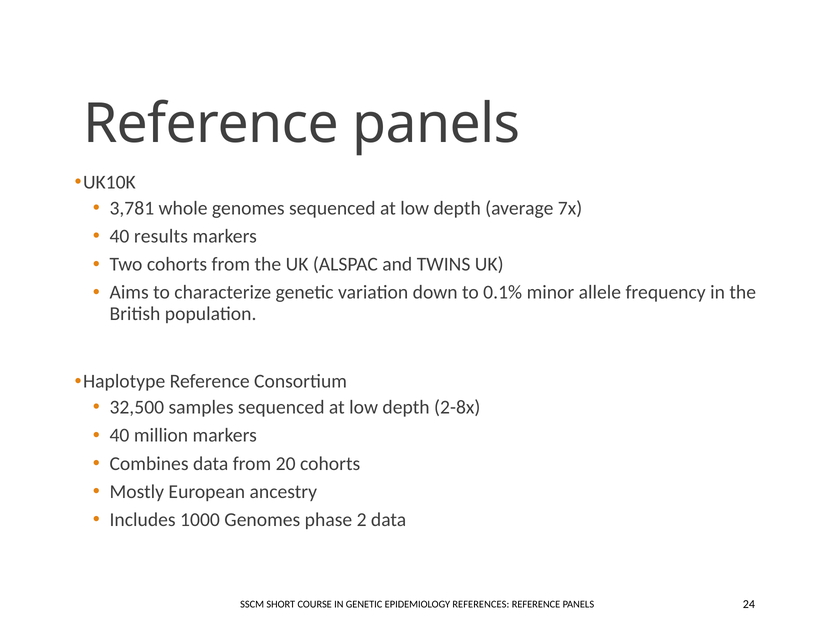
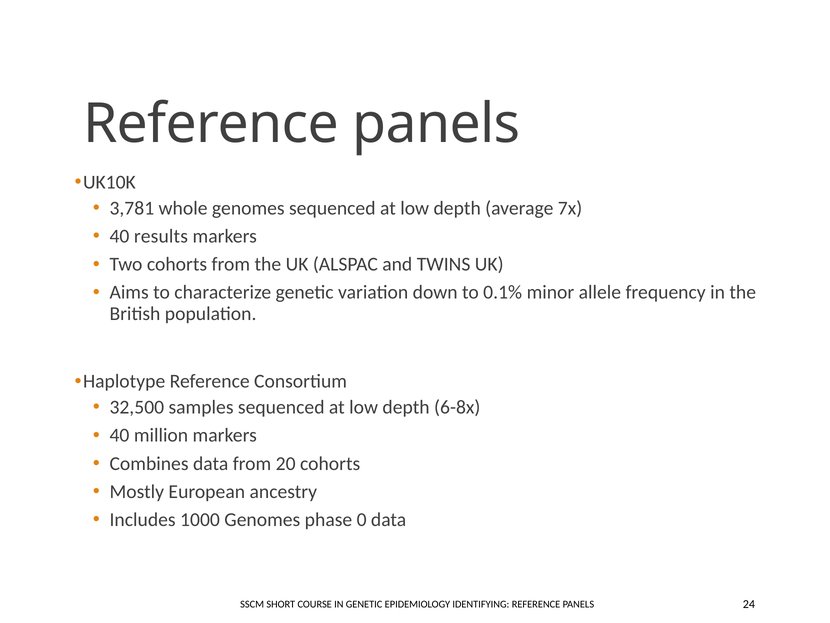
2-8x: 2-8x -> 6-8x
2: 2 -> 0
REFERENCES: REFERENCES -> IDENTIFYING
